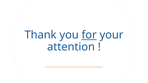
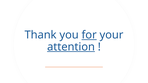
attention underline: none -> present
